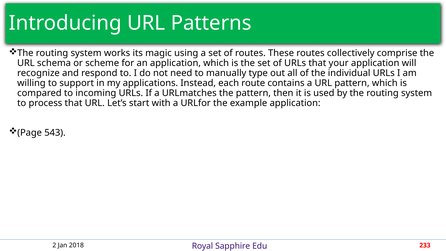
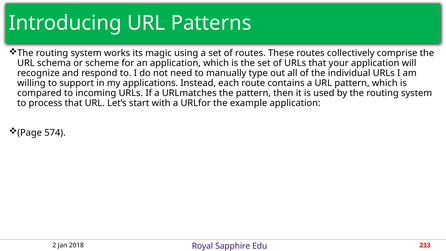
543: 543 -> 574
